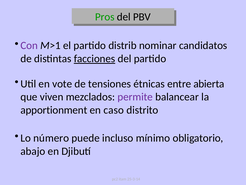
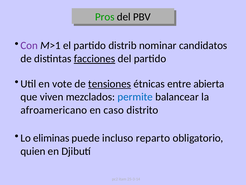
tensiones underline: none -> present
permite colour: purple -> blue
apportionment: apportionment -> afroamericano
número: número -> eliminas
mínimo: mínimo -> reparto
abajo: abajo -> quien
